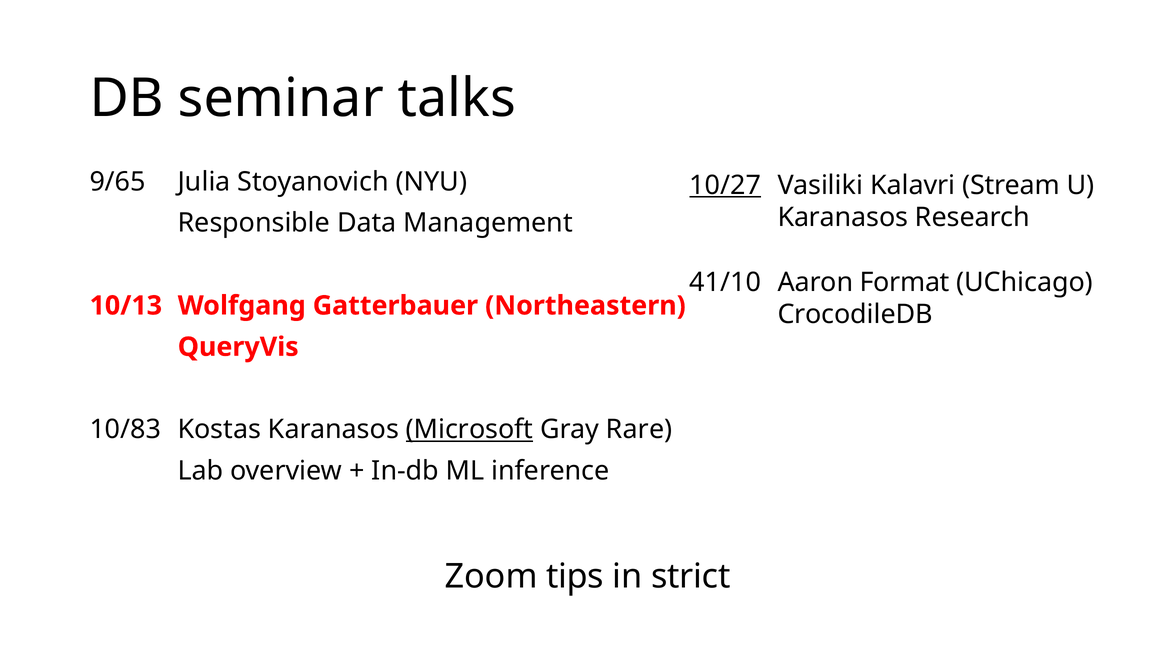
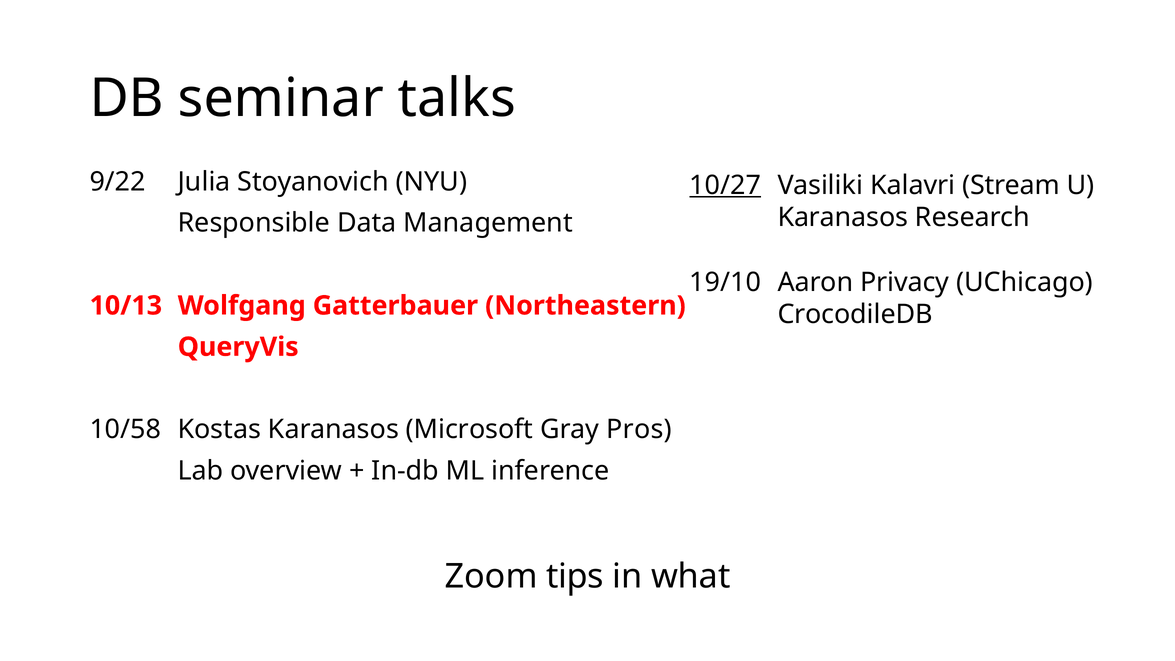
9/65: 9/65 -> 9/22
41/10: 41/10 -> 19/10
Format: Format -> Privacy
10/83: 10/83 -> 10/58
Microsoft underline: present -> none
Rare: Rare -> Pros
strict: strict -> what
